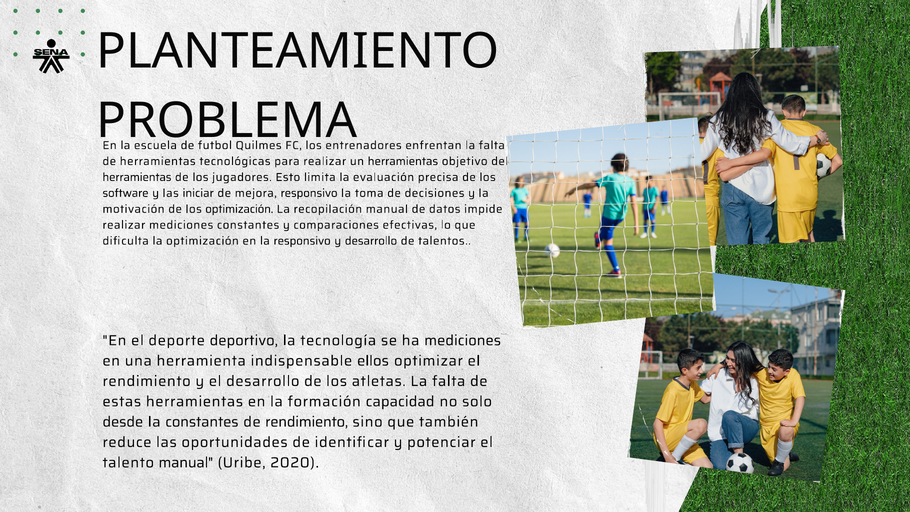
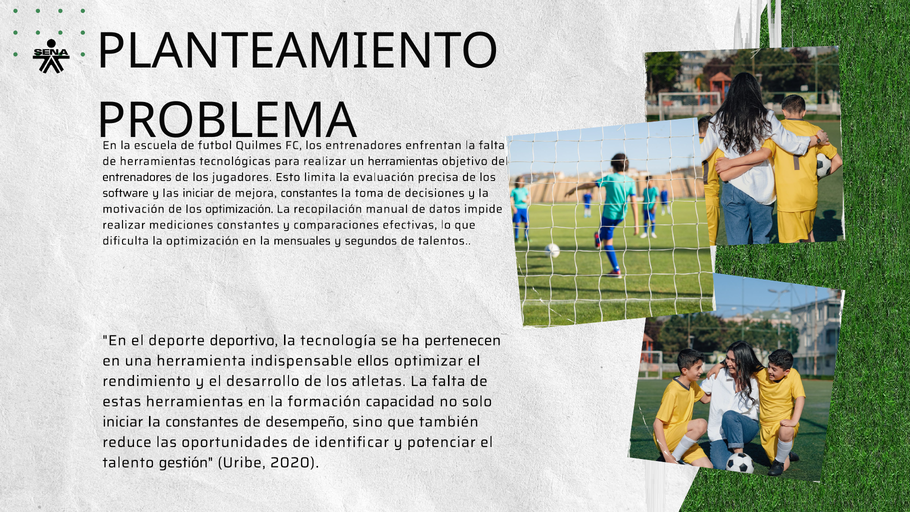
herramientas at (137, 177): herramientas -> entrenadores
mejora responsivo: responsivo -> constantes
la responsivo: responsivo -> mensuales
y desarrollo: desarrollo -> segundos
ha mediciones: mediciones -> pertenecen
desde at (123, 422): desde -> iniciar
de rendimiento: rendimiento -> desempeño
talento manual: manual -> gestión
